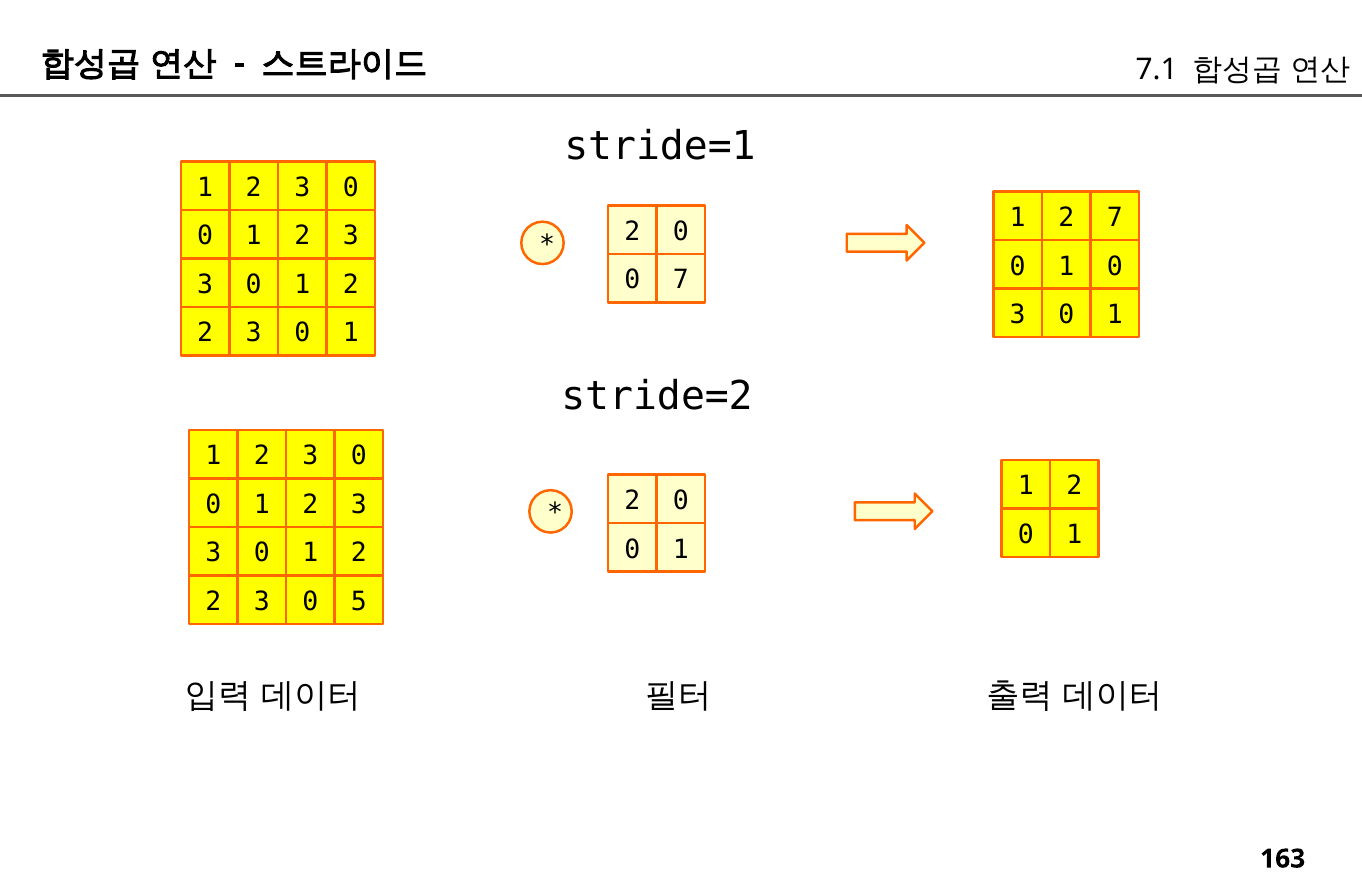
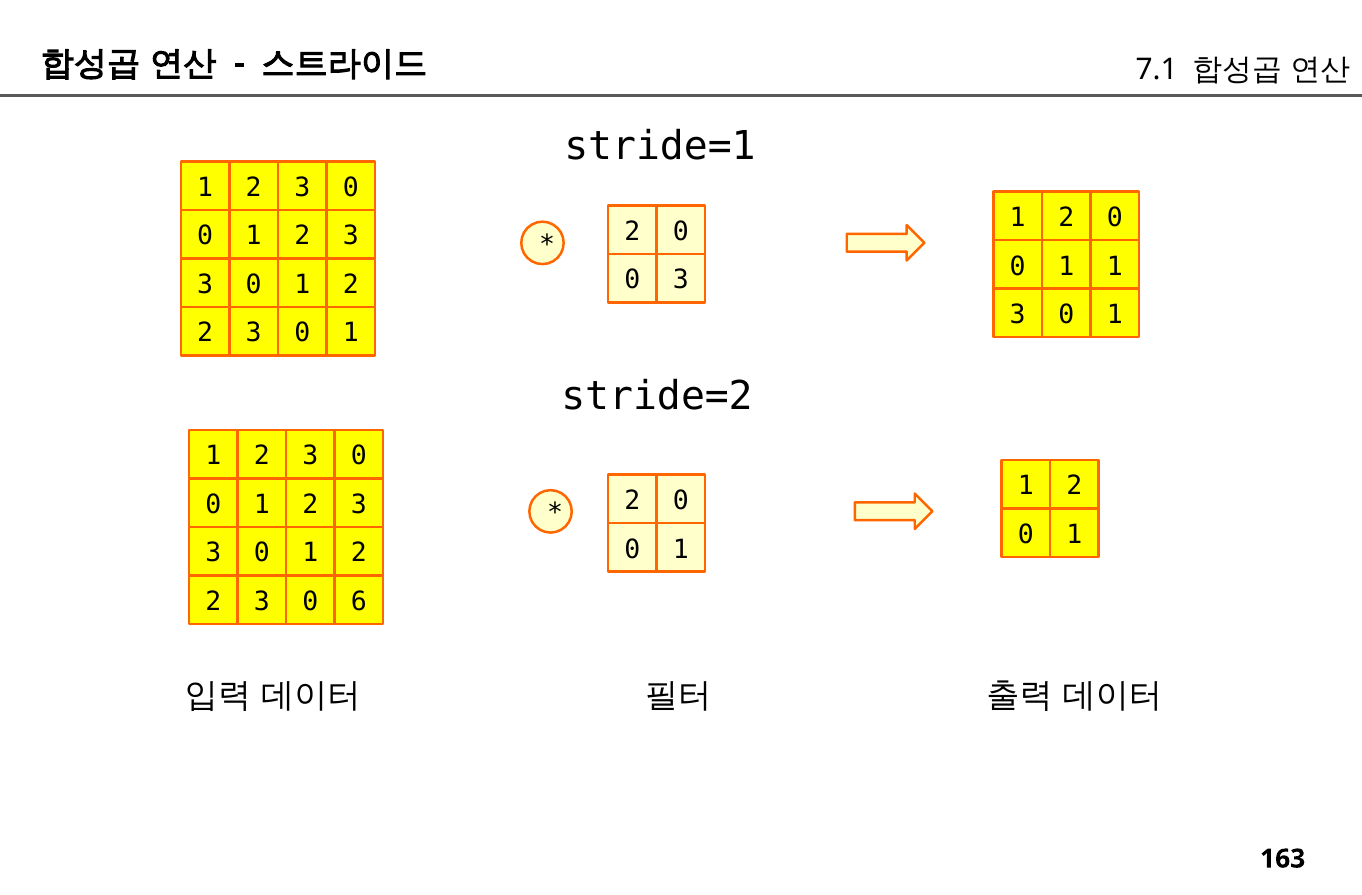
7 at (1115, 218): 7 -> 0
0 at (1115, 266): 0 -> 1
0 7: 7 -> 3
5: 5 -> 6
